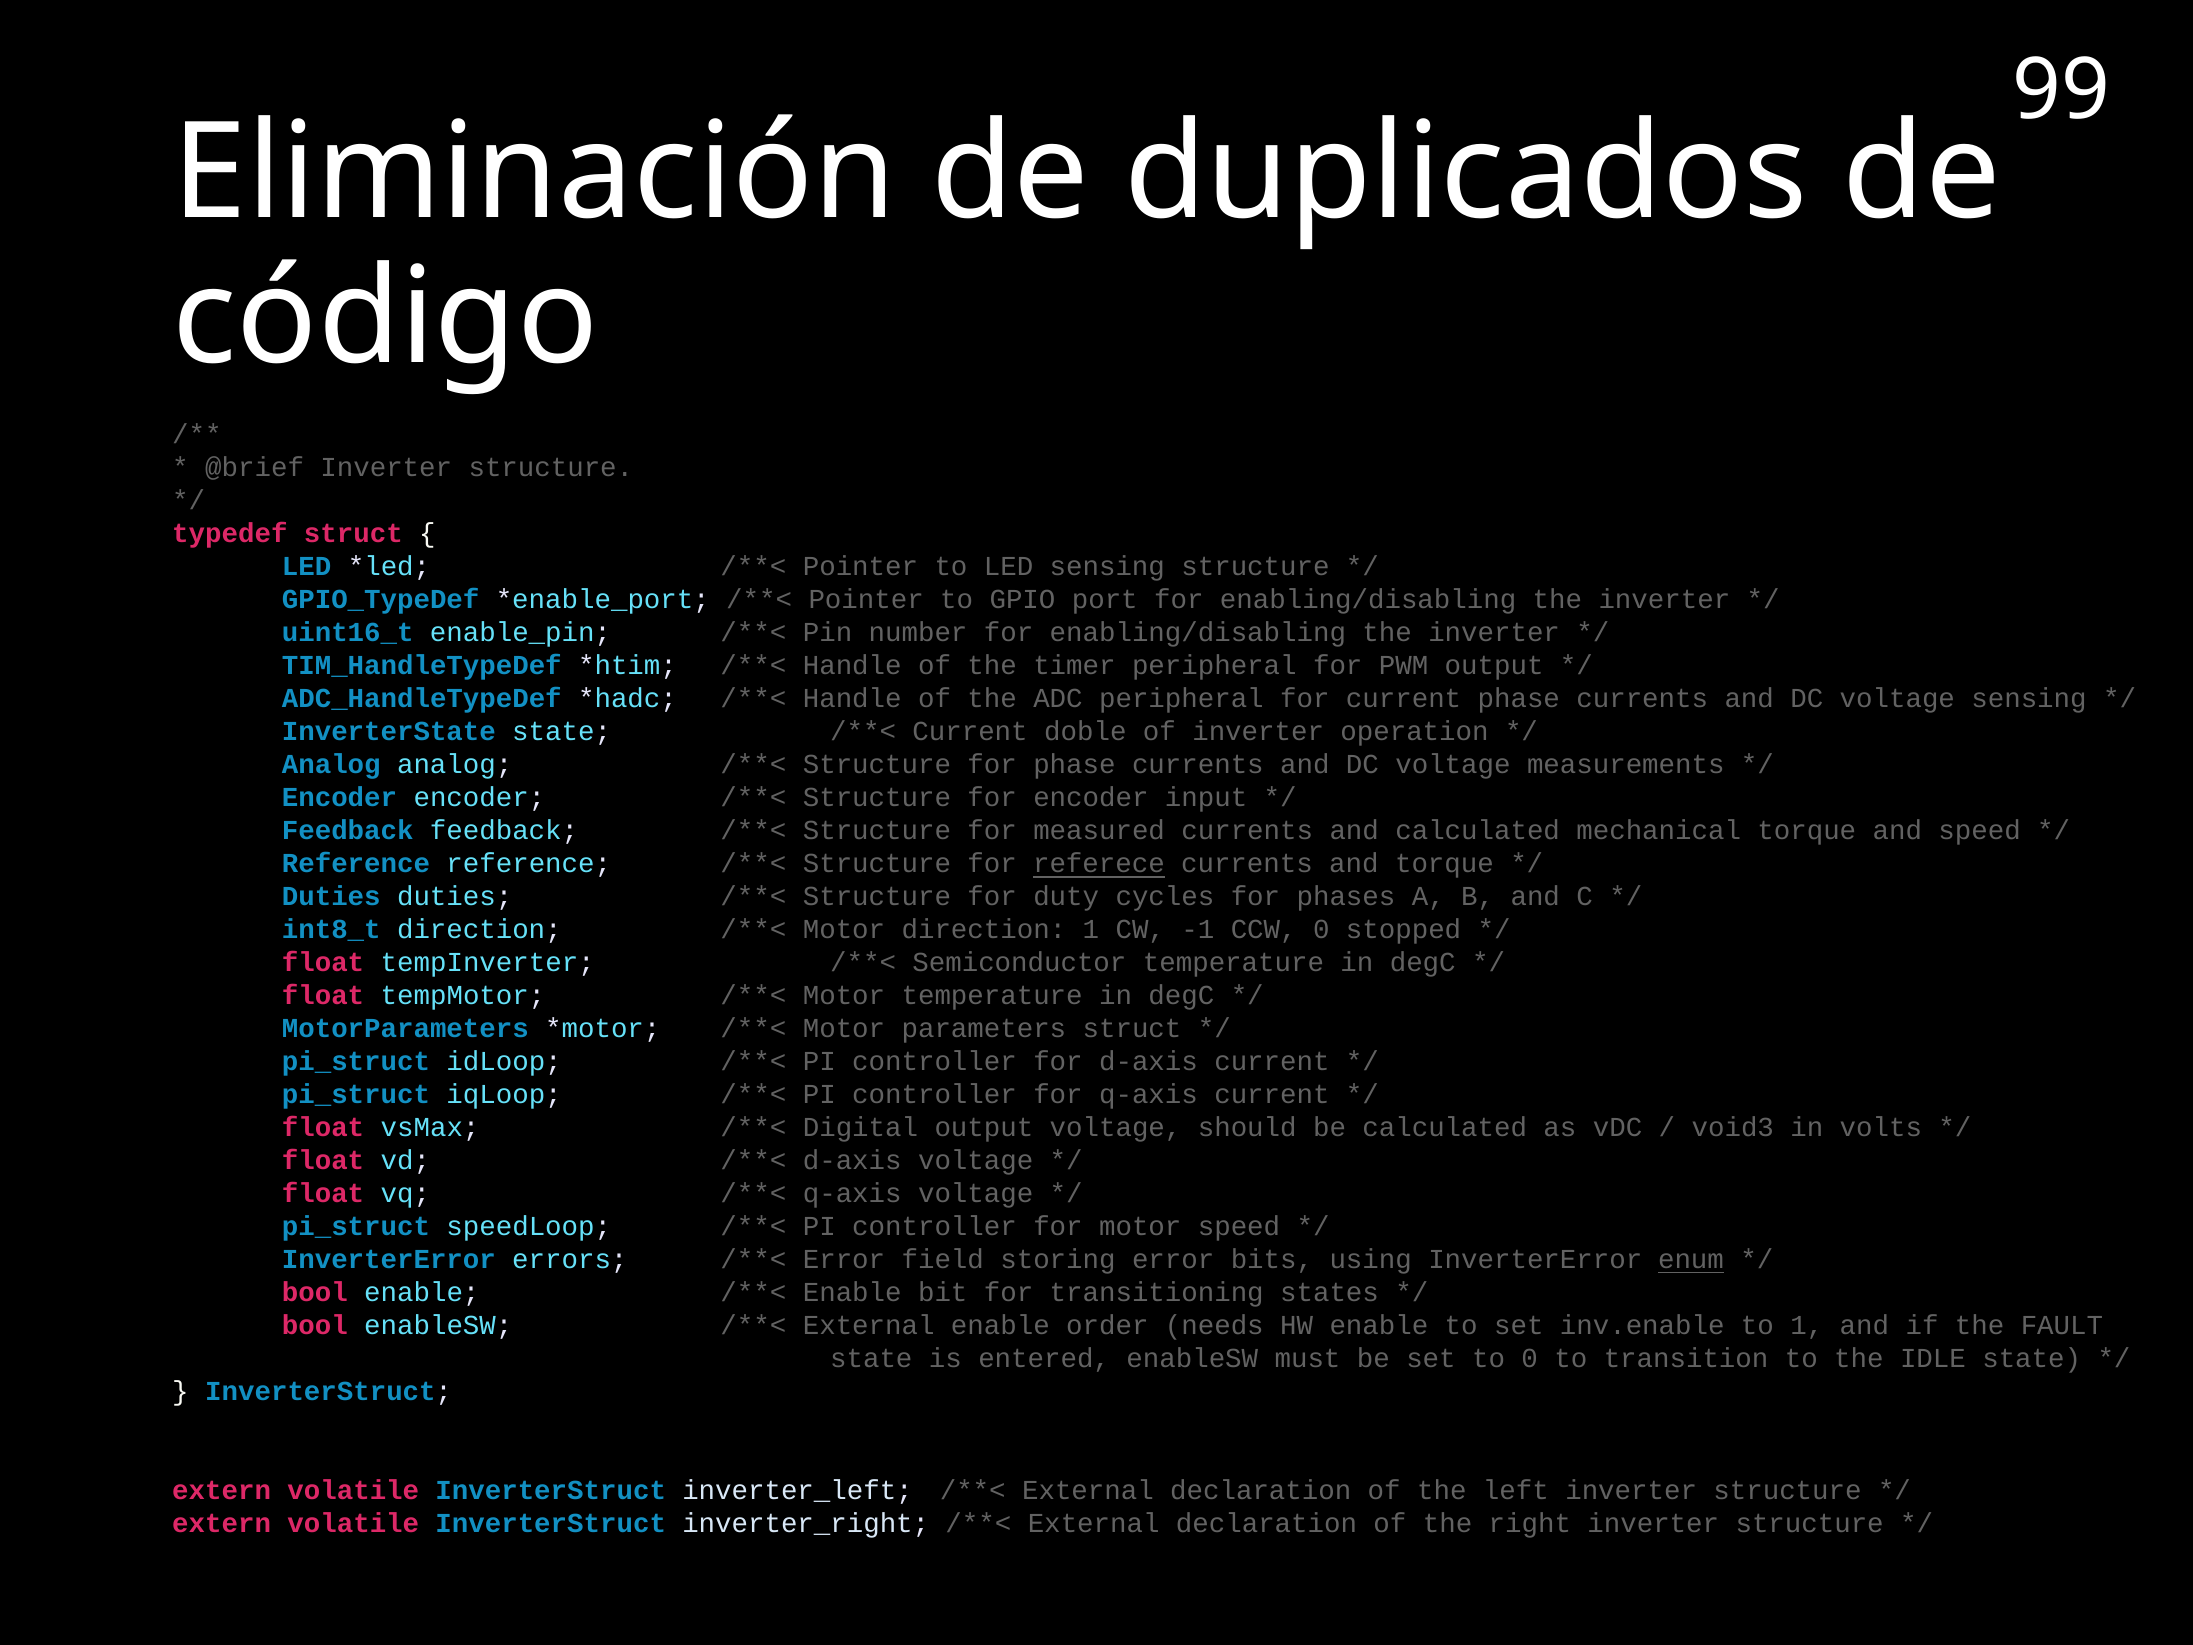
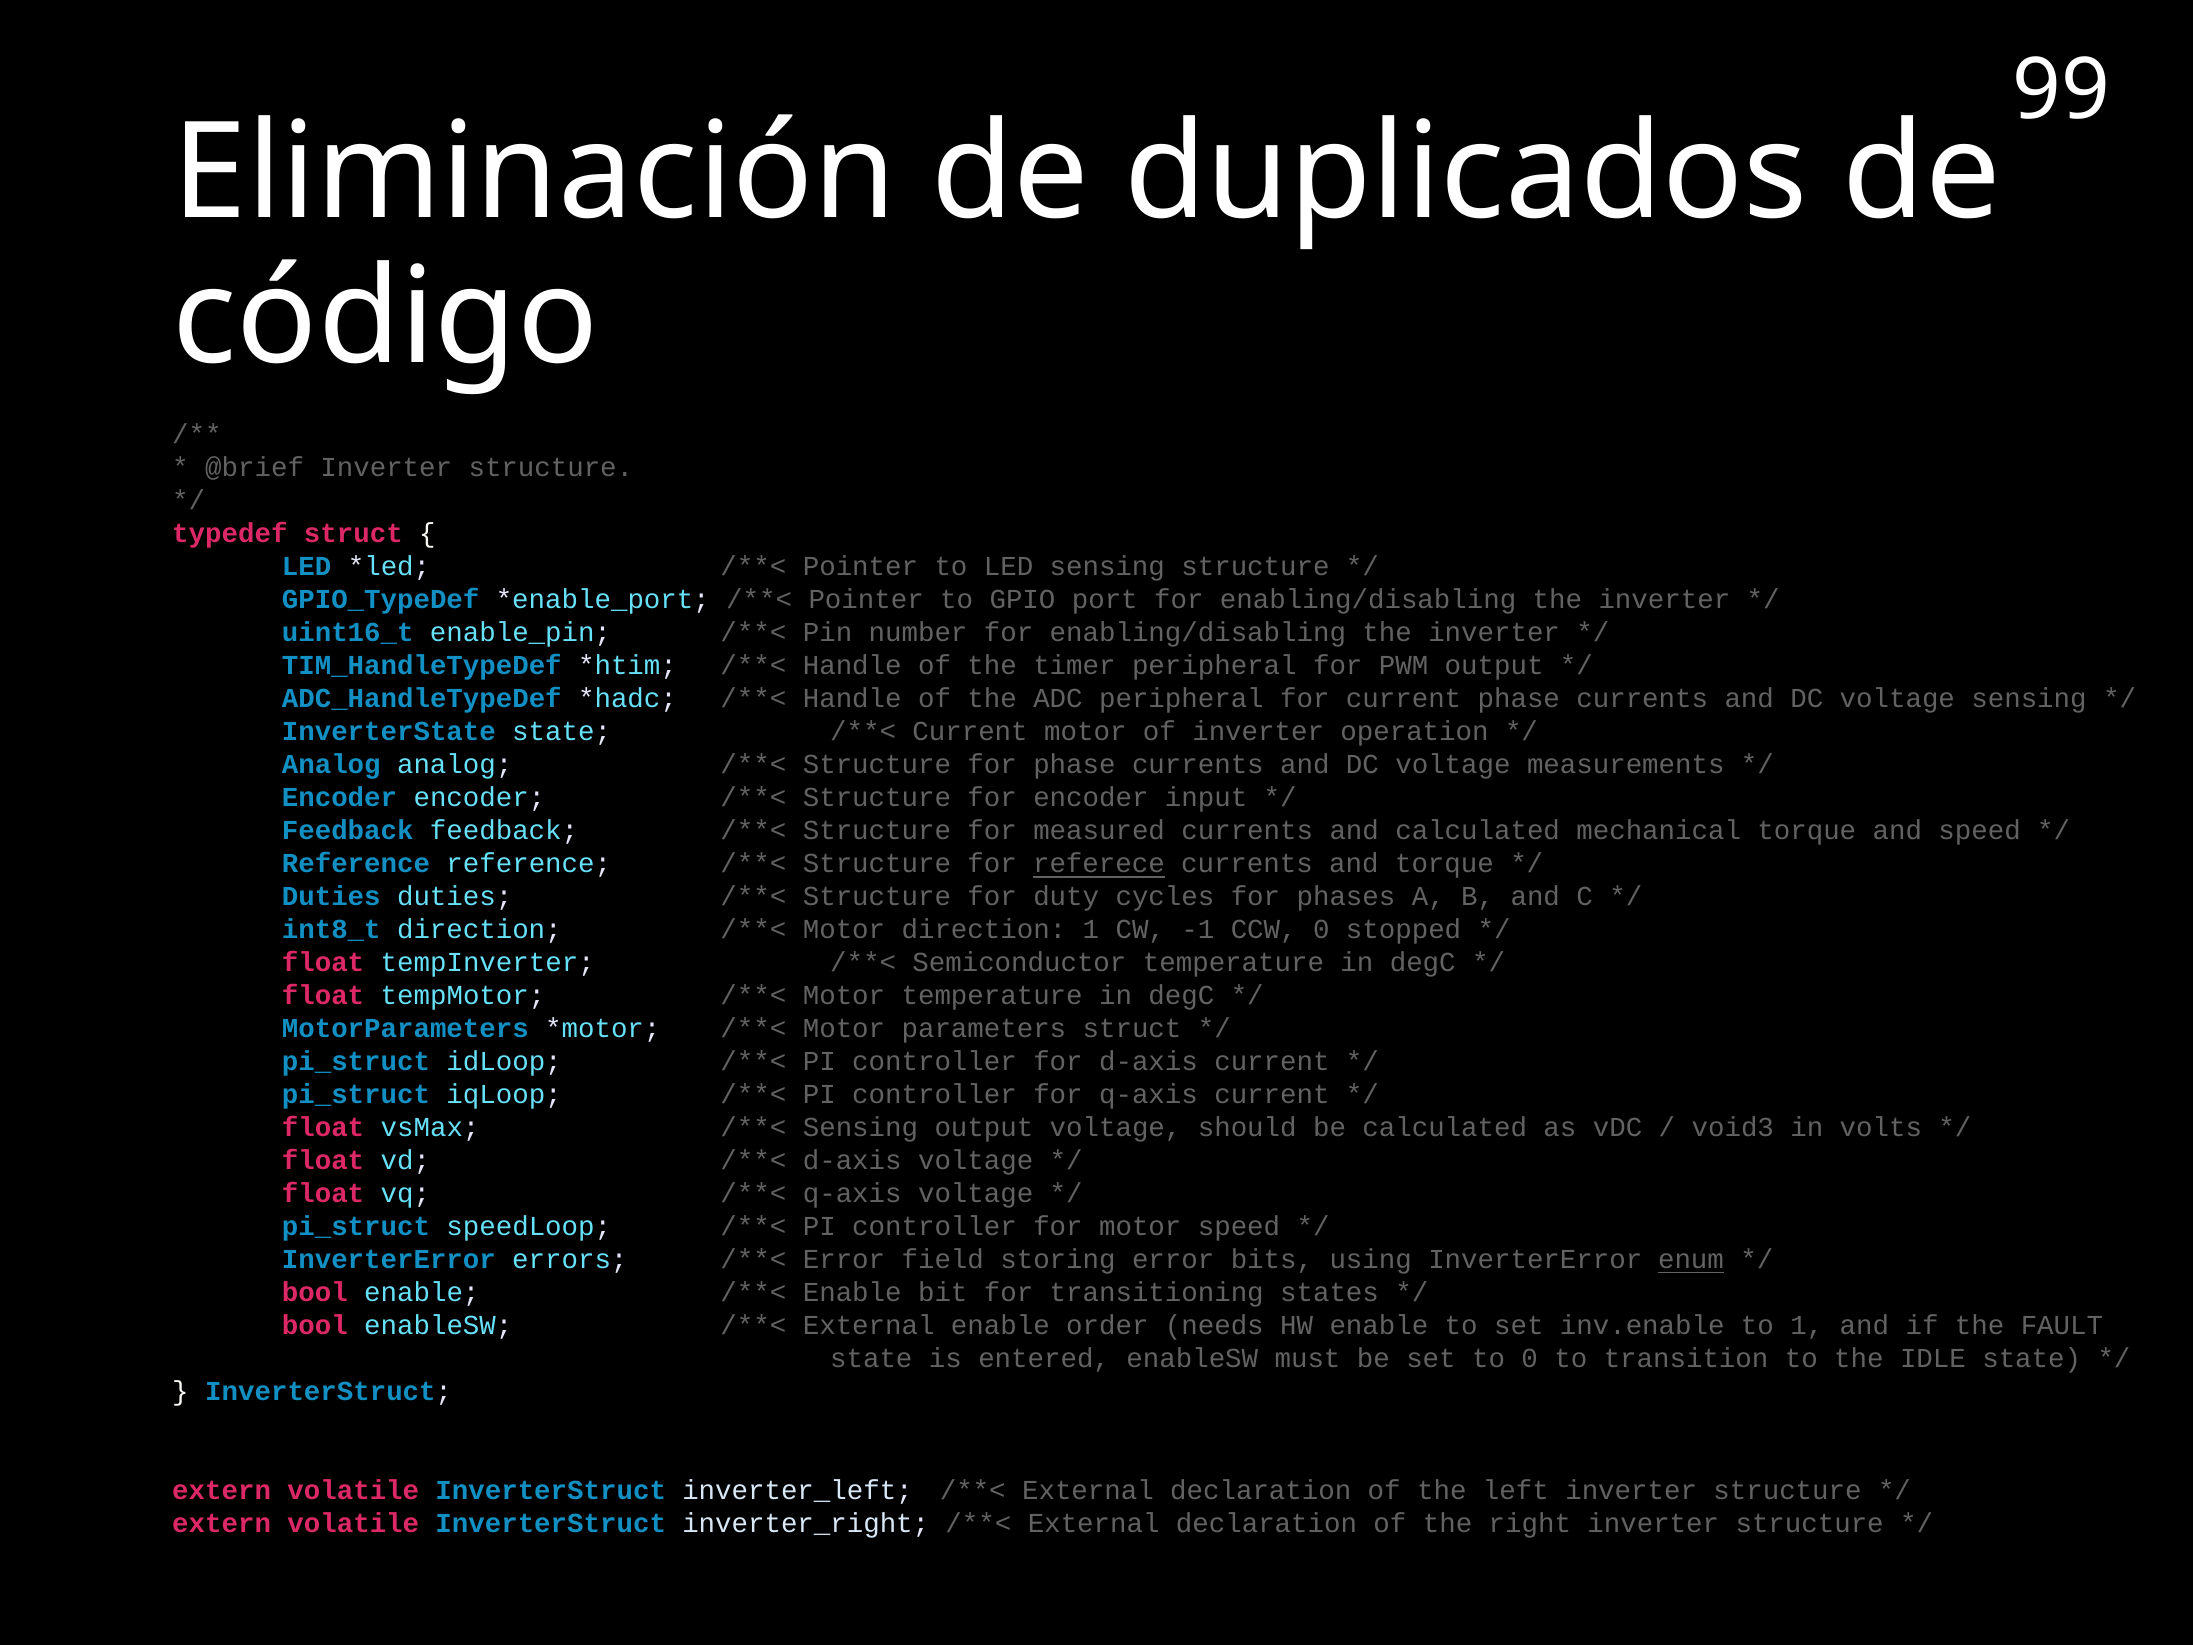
Current doble: doble -> motor
Digital at (860, 1127): Digital -> Sensing
